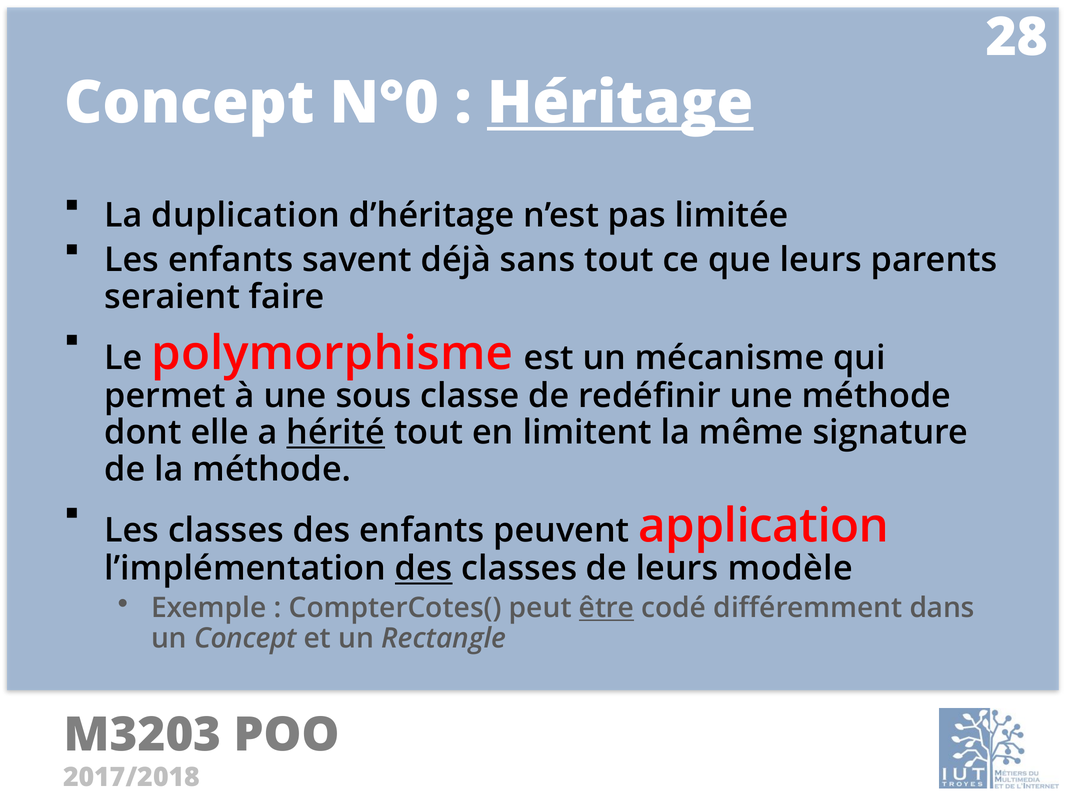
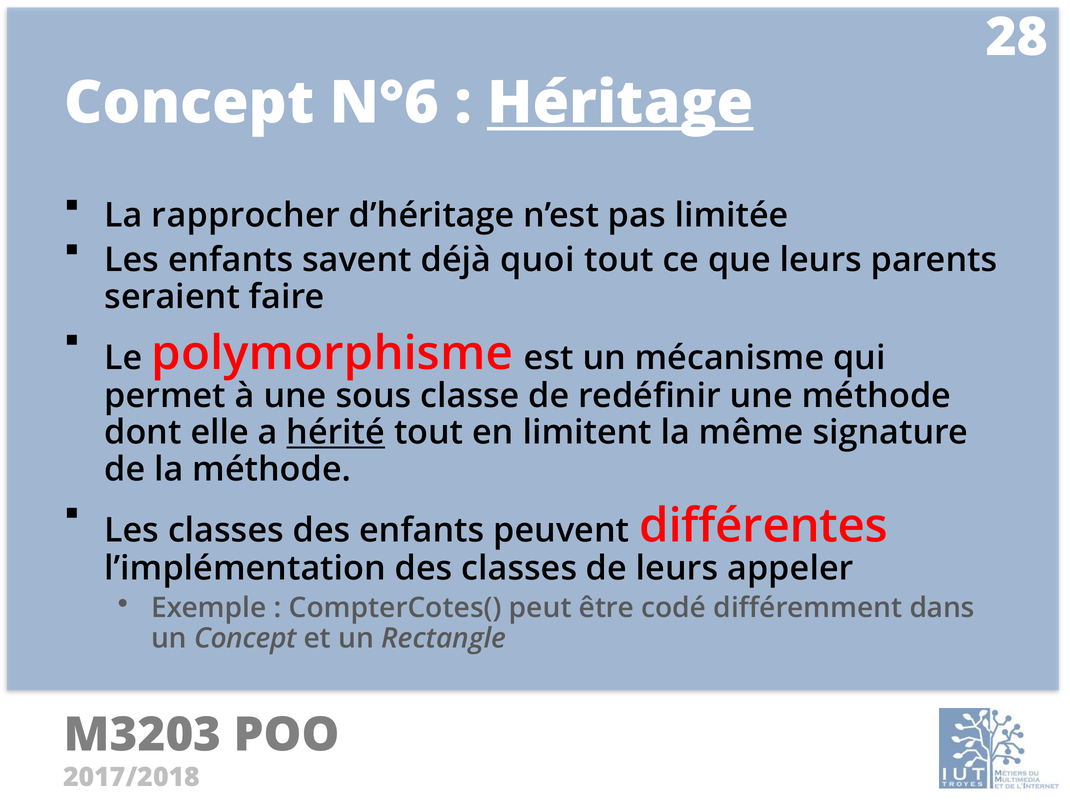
N°0: N°0 -> N°6
duplication: duplication -> rapprocher
sans: sans -> quoi
application: application -> différentes
des at (424, 568) underline: present -> none
modèle: modèle -> appeler
être underline: present -> none
